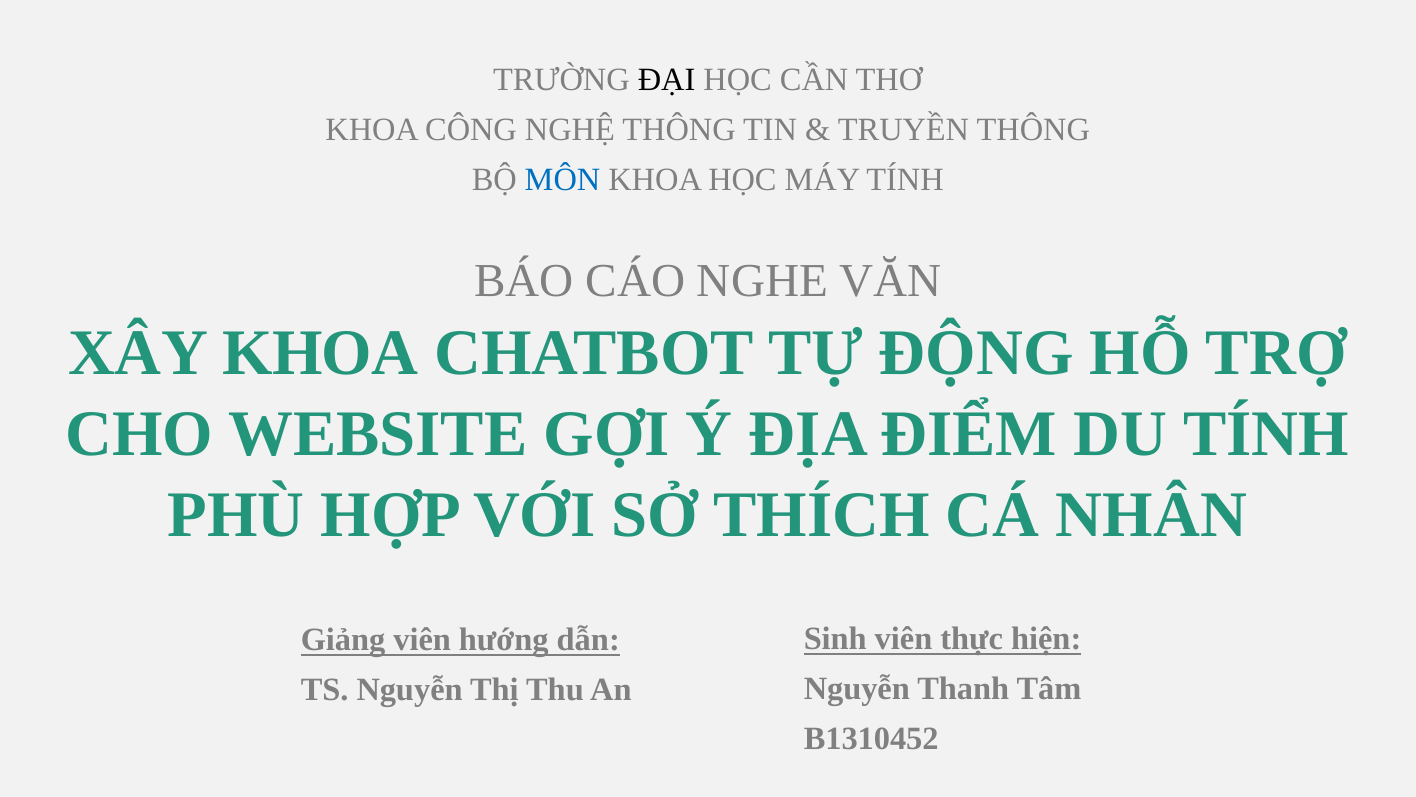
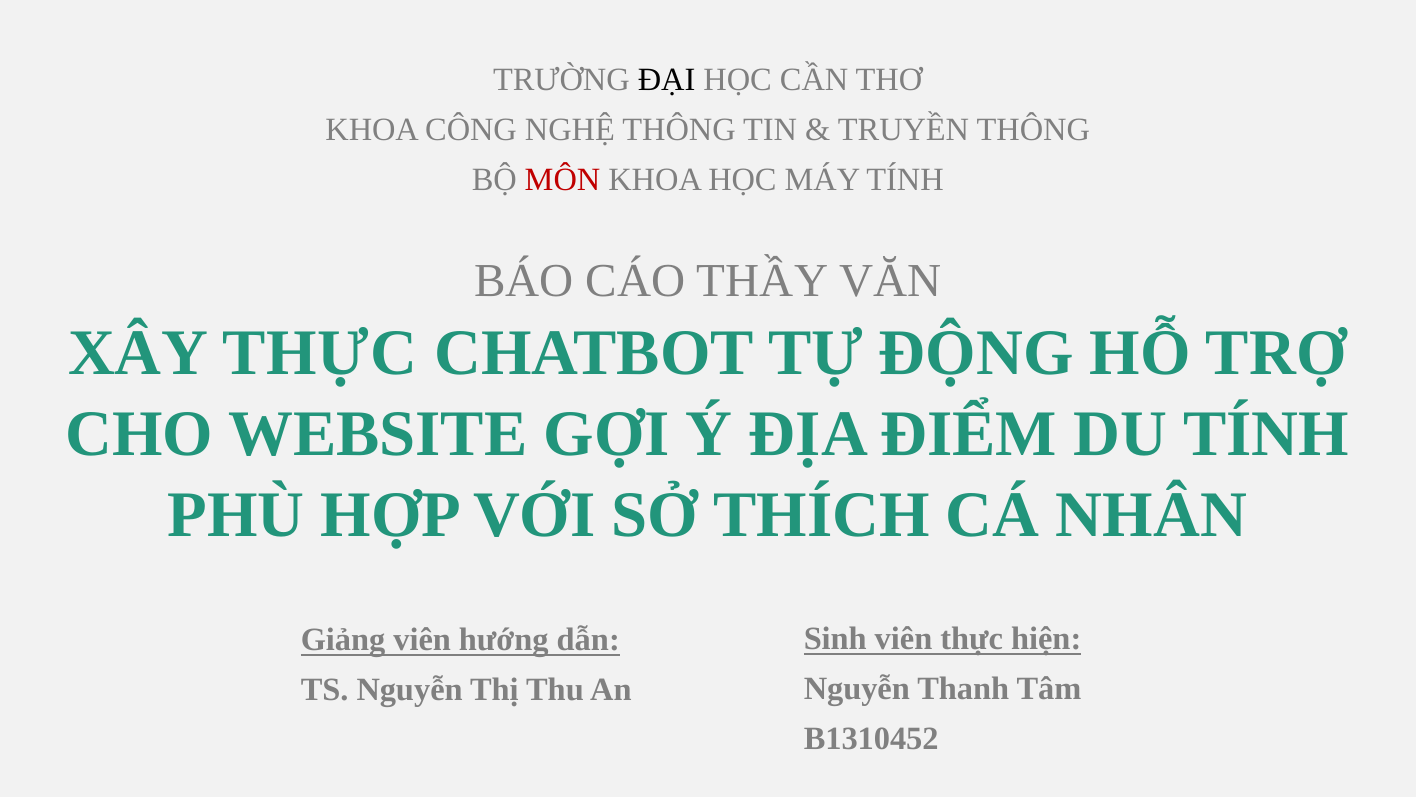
MÔN colour: blue -> red
NGHE: NGHE -> THẦY
XÂY KHOA: KHOA -> THỰC
